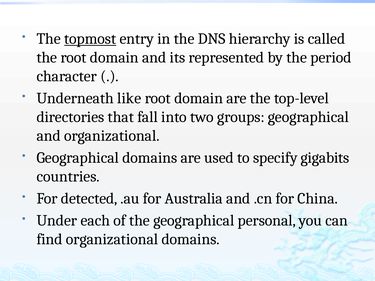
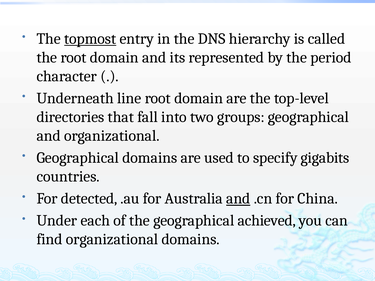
like: like -> line
and at (238, 199) underline: none -> present
personal: personal -> achieved
